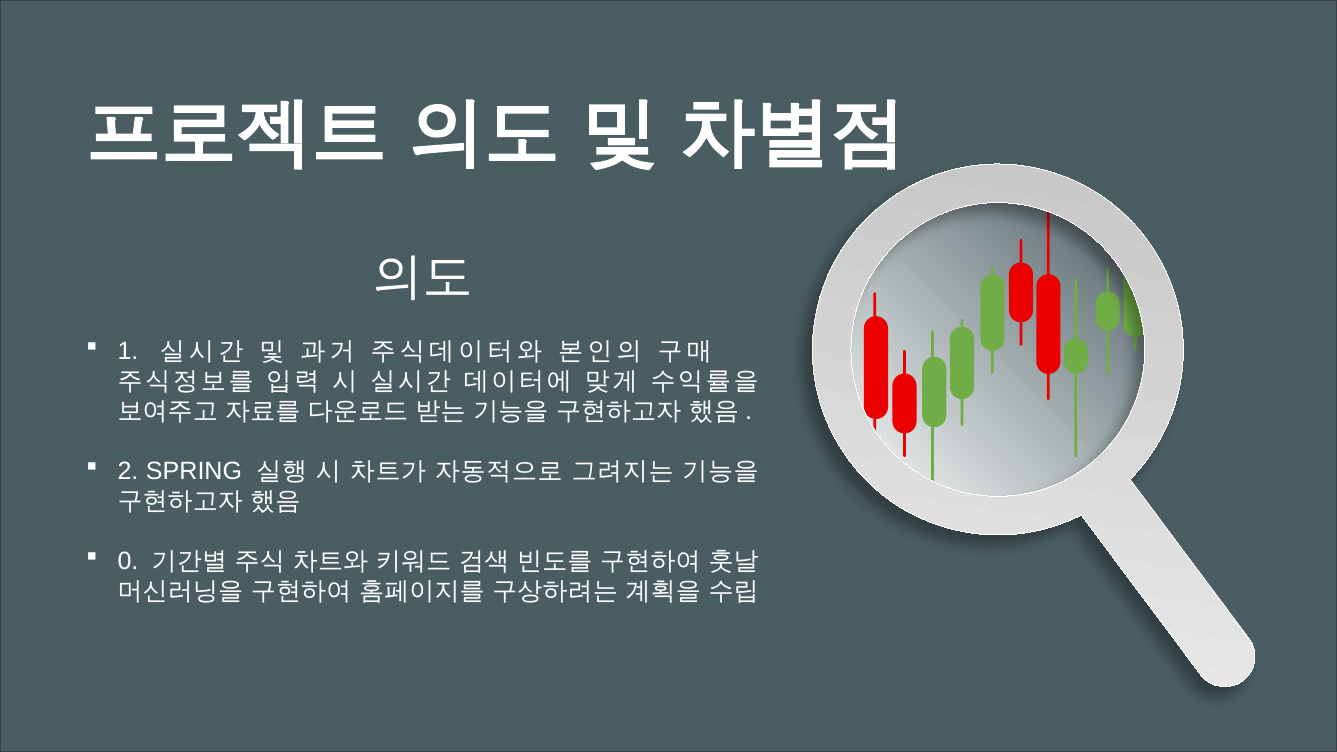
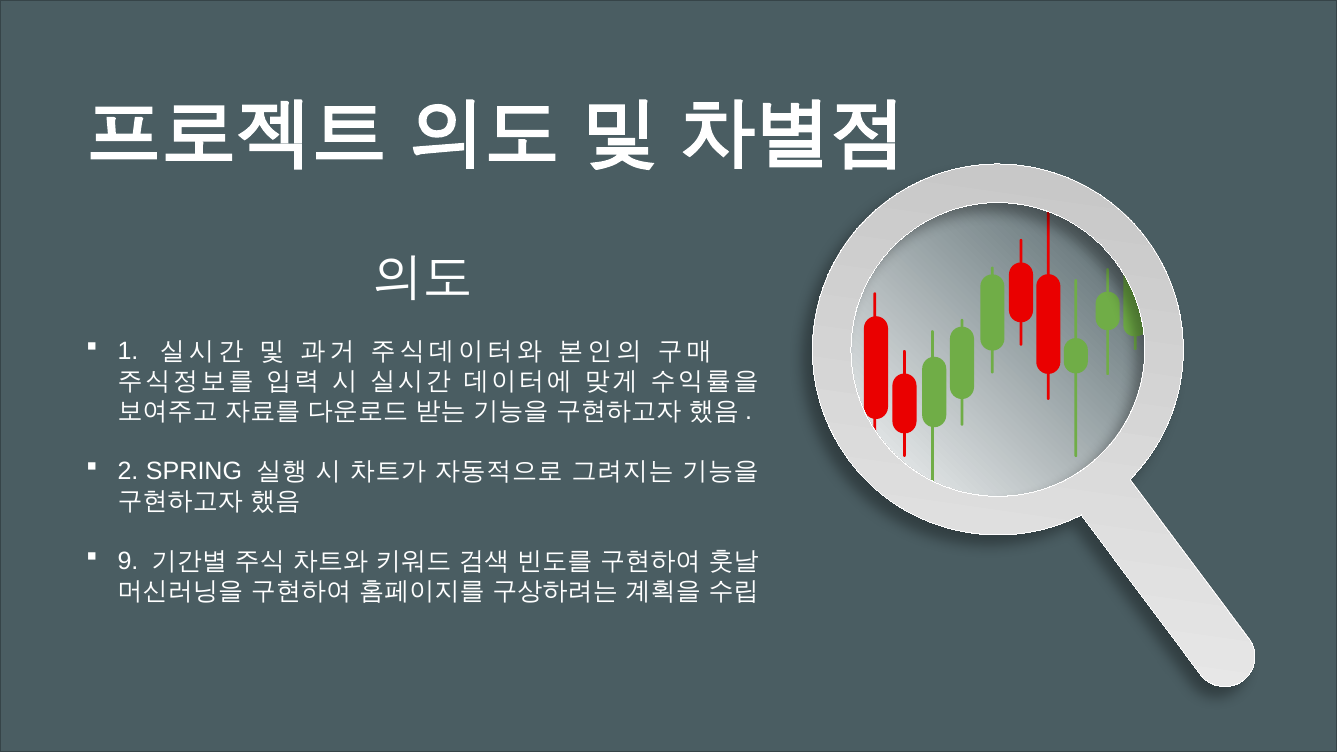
0: 0 -> 9
